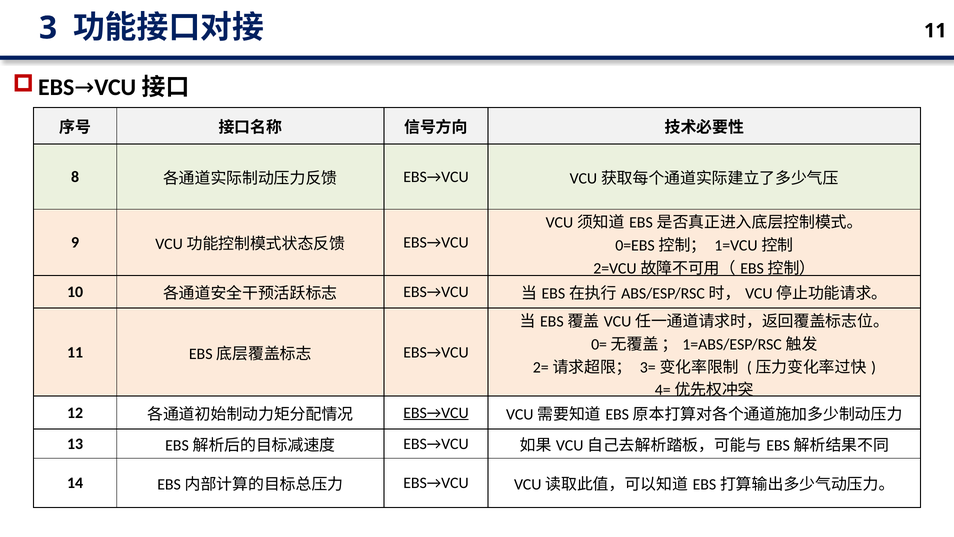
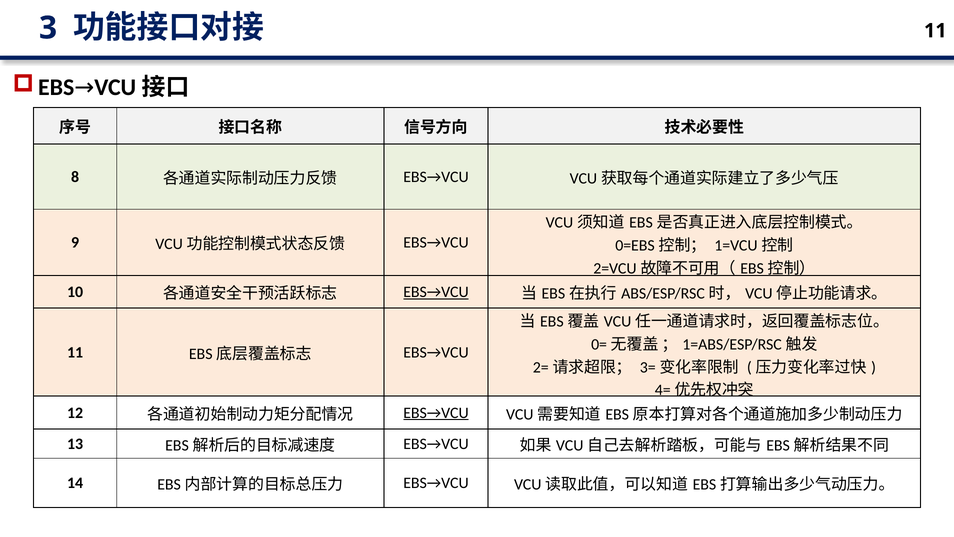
EBS→VCU at (436, 292) underline: none -> present
